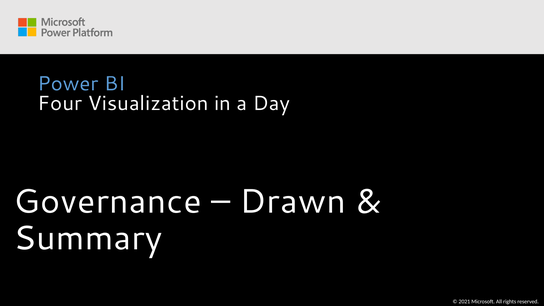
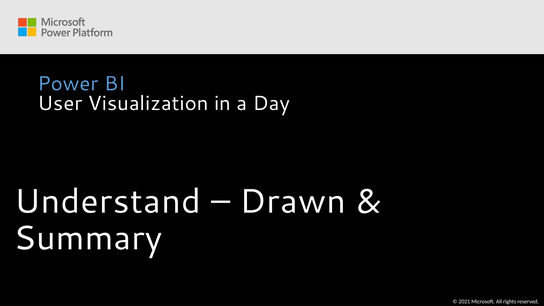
Four: Four -> User
Governance: Governance -> Understand
